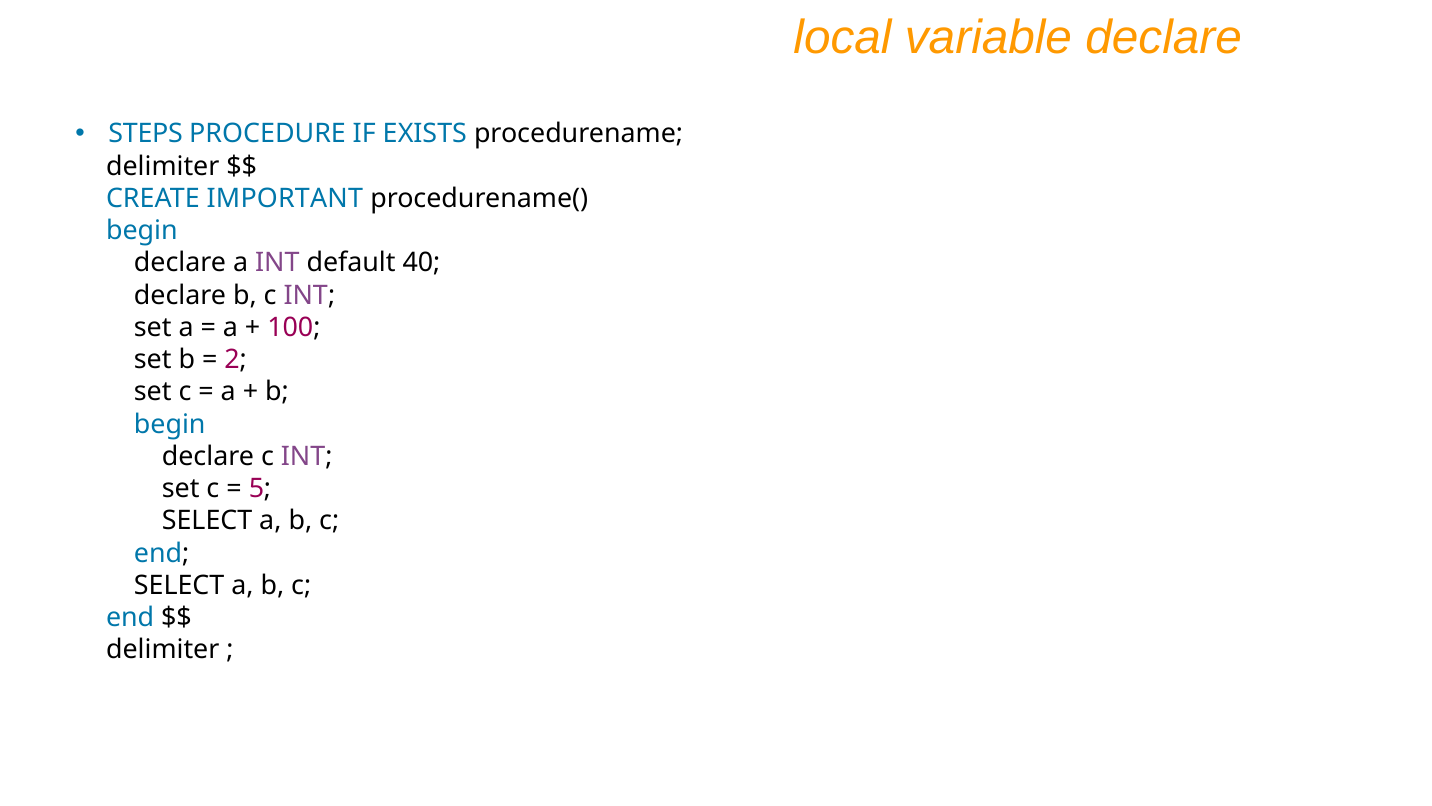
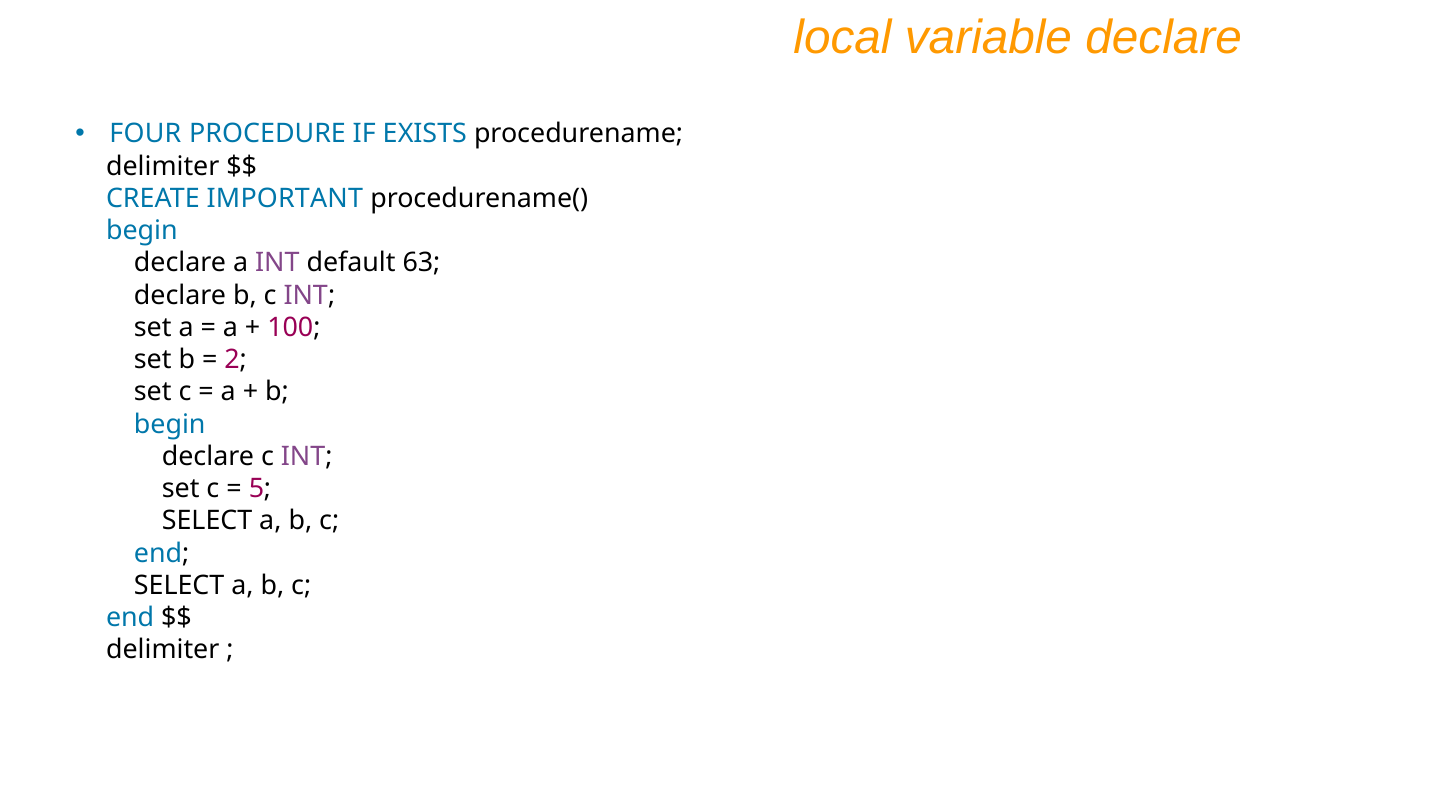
STEPS: STEPS -> FOUR
40: 40 -> 63
